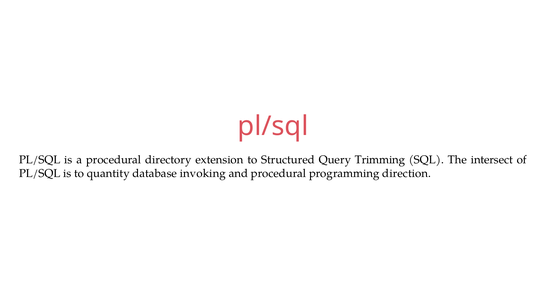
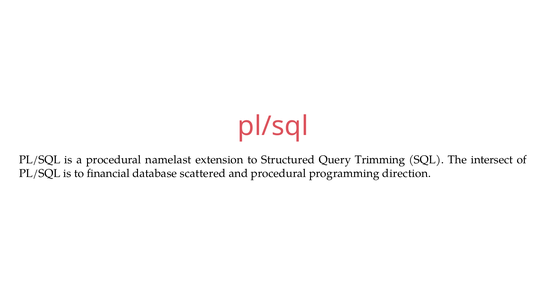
directory: directory -> namelast
quantity: quantity -> financial
invoking: invoking -> scattered
